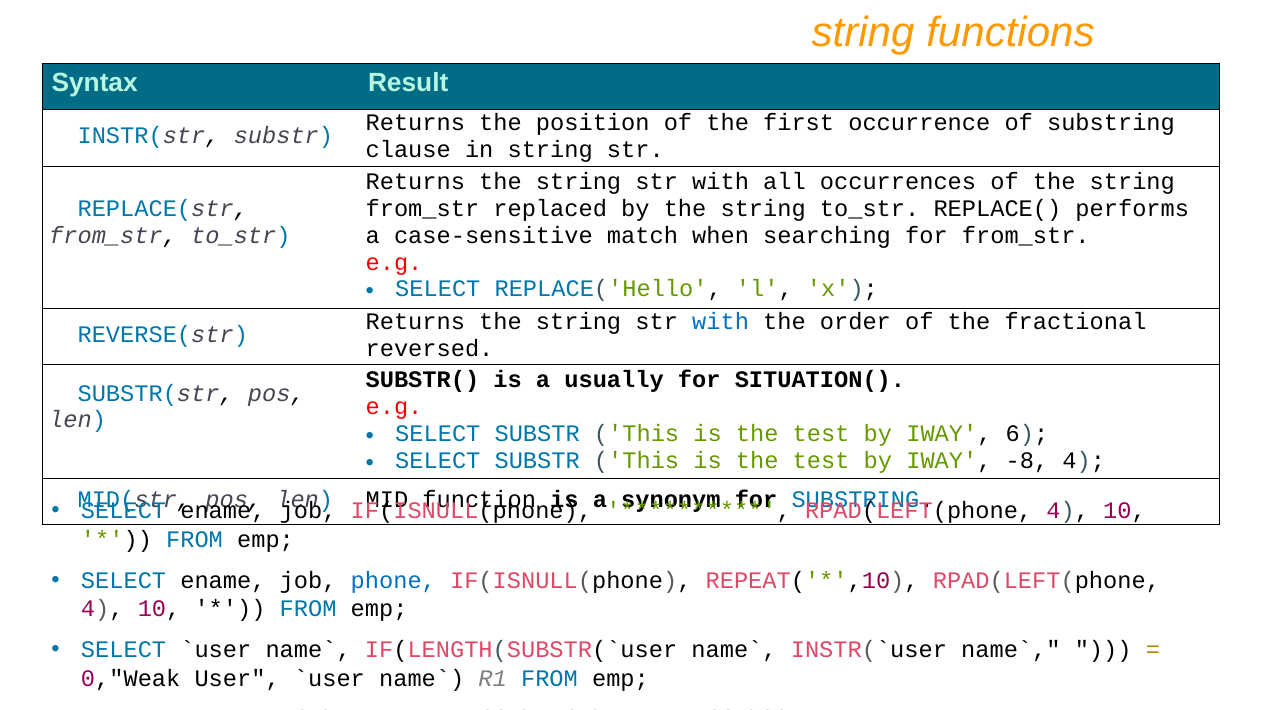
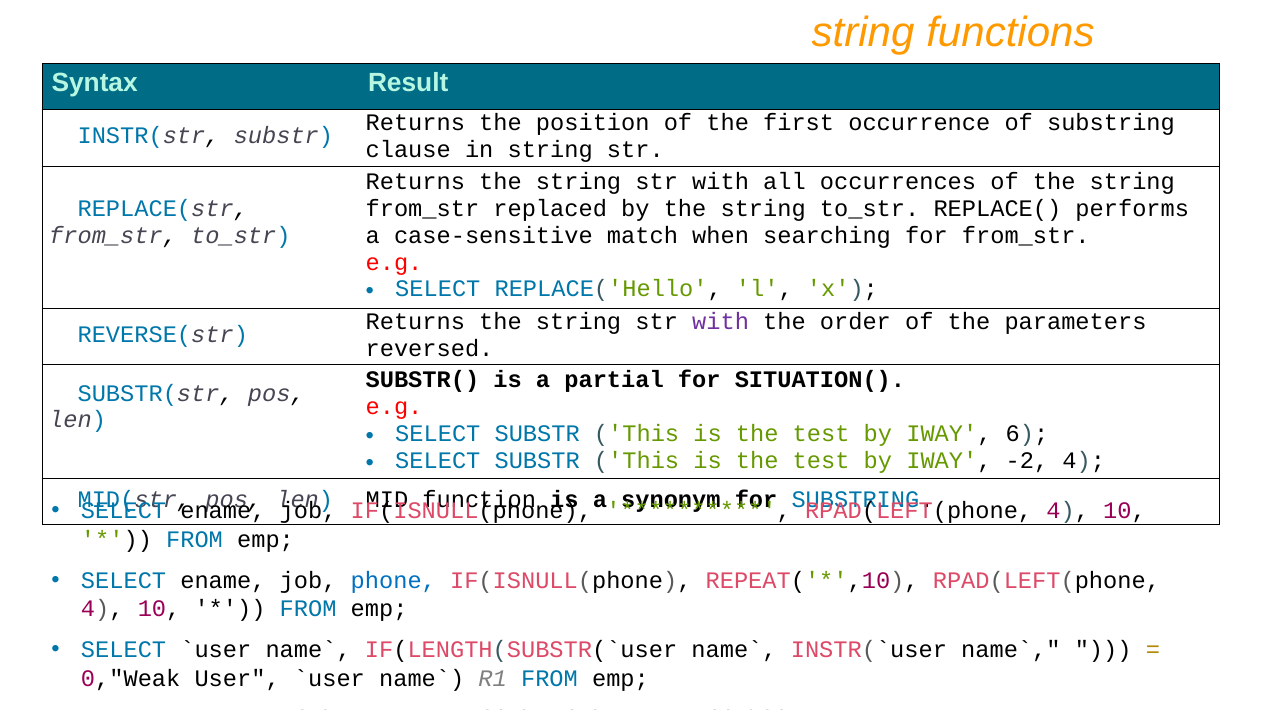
with at (721, 321) colour: blue -> purple
fractional: fractional -> parameters
usually: usually -> partial
-8: -8 -> -2
